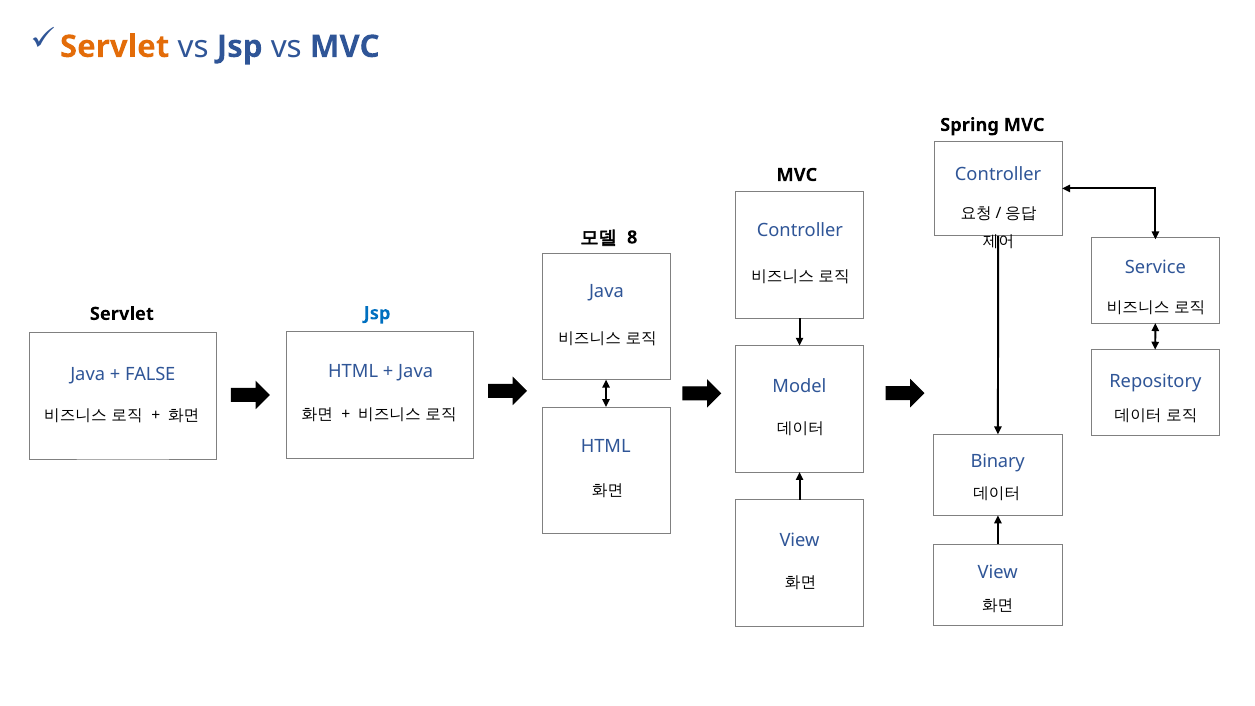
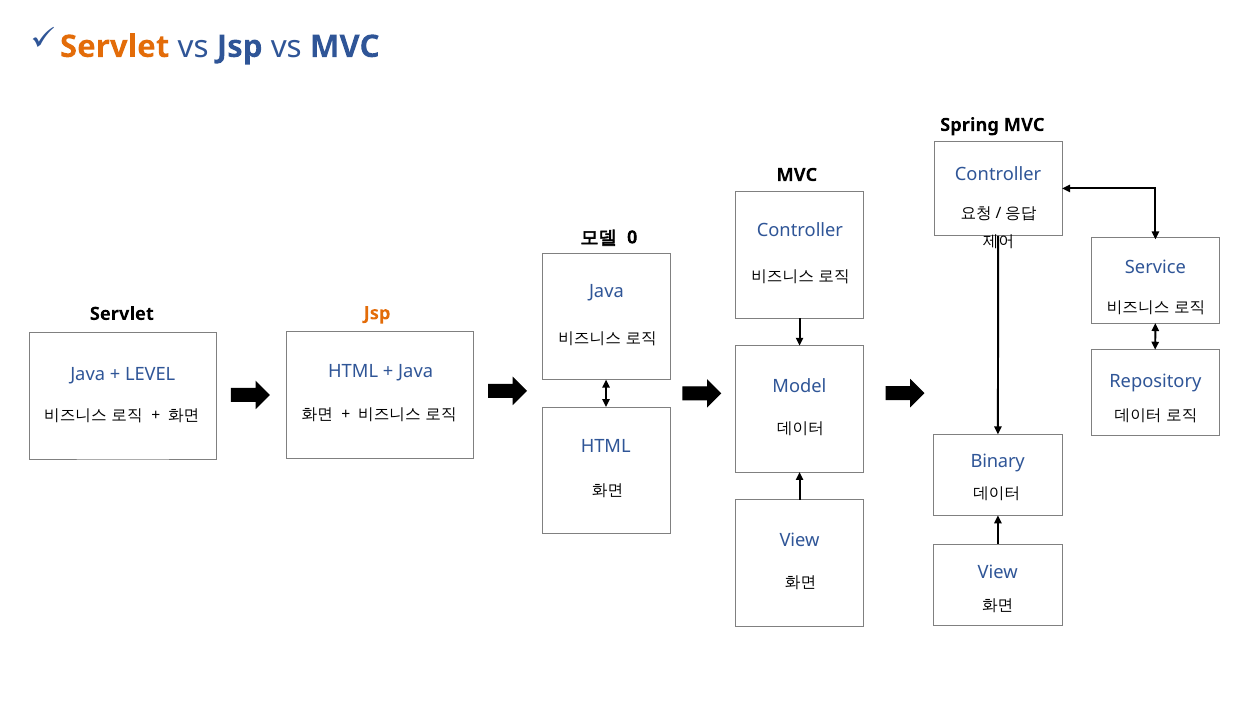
8: 8 -> 0
Jsp at (377, 313) colour: blue -> orange
FALSE: FALSE -> LEVEL
